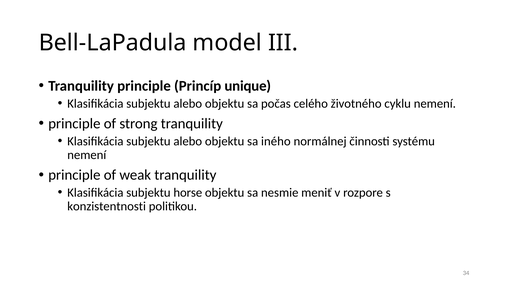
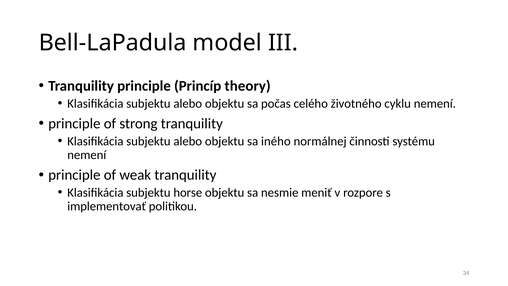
unique: unique -> theory
konzistentnosti: konzistentnosti -> implementovať
